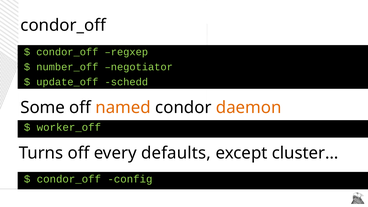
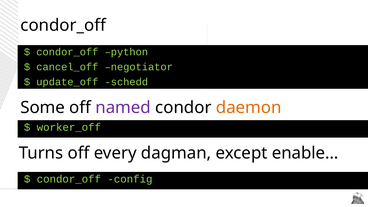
regxep: regxep -> python
number_off: number_off -> cancel_off
named colour: orange -> purple
defaults: defaults -> dagman
cluster…: cluster… -> enable…
